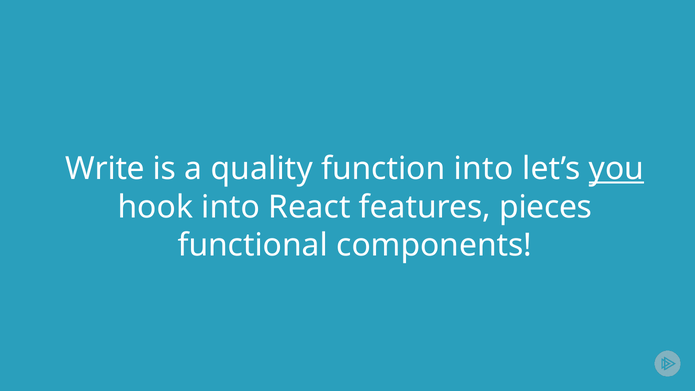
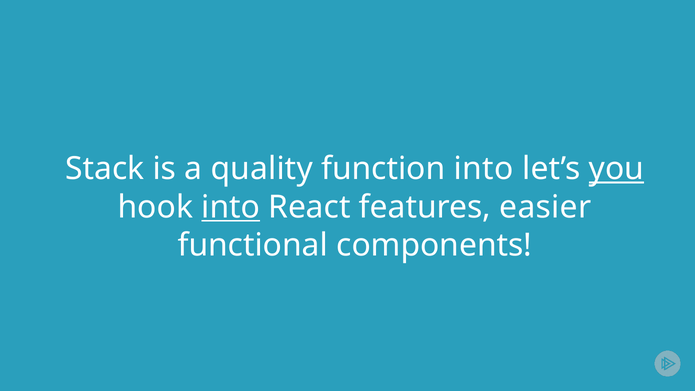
Write: Write -> Stack
into at (231, 207) underline: none -> present
pieces: pieces -> easier
